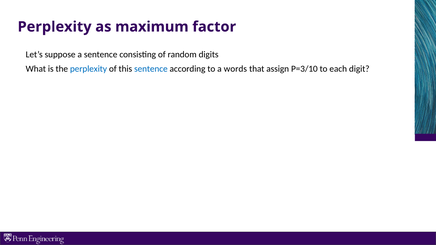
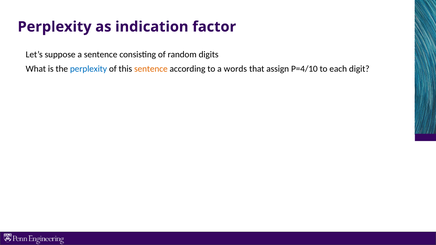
maximum: maximum -> indication
sentence at (151, 69) colour: blue -> orange
P=3/10: P=3/10 -> P=4/10
